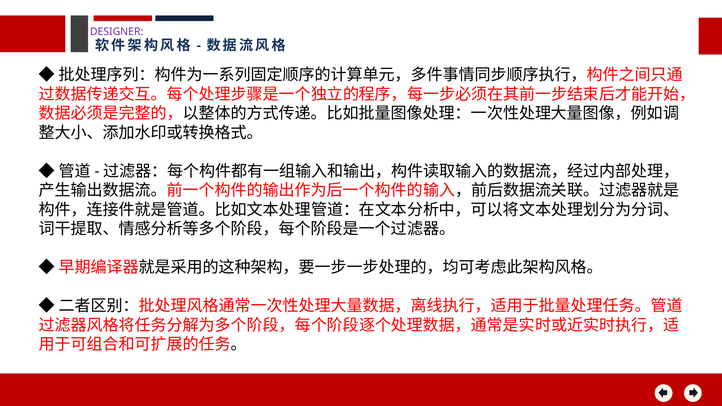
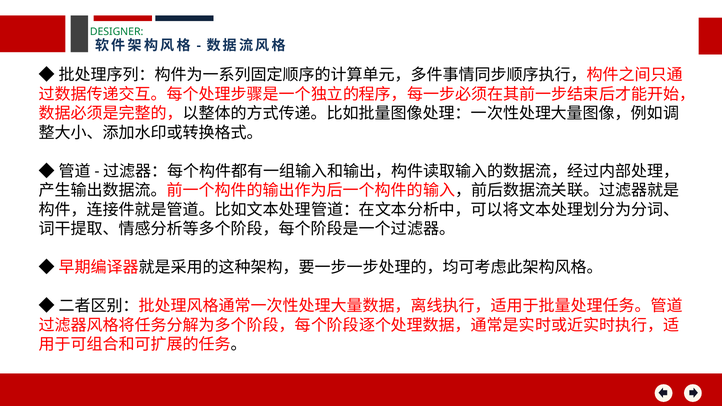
DESIGNER colour: purple -> green
